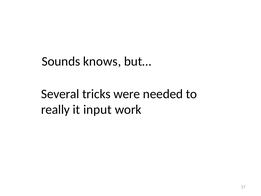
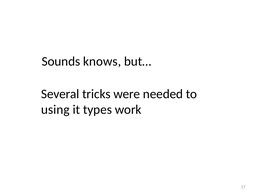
really: really -> using
input: input -> types
